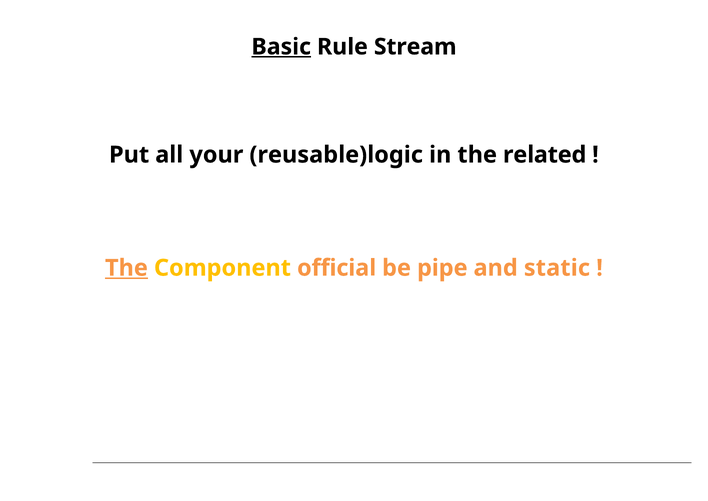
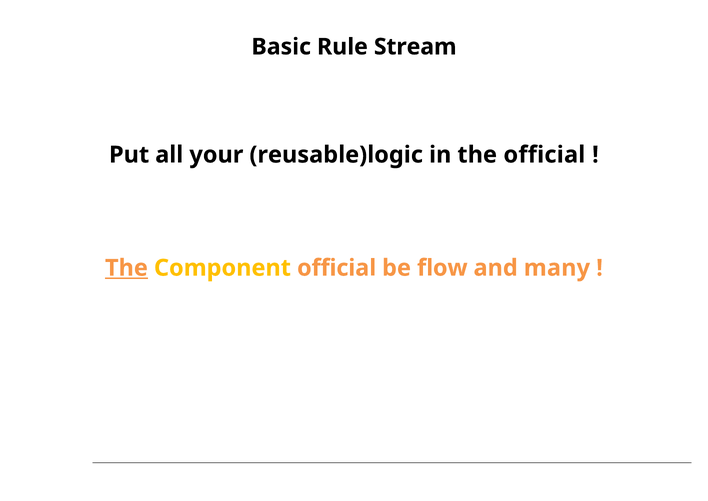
Basic underline: present -> none
the related: related -> official
pipe: pipe -> flow
static: static -> many
